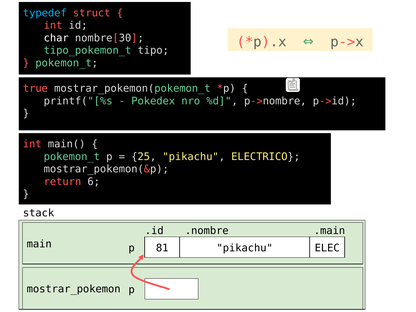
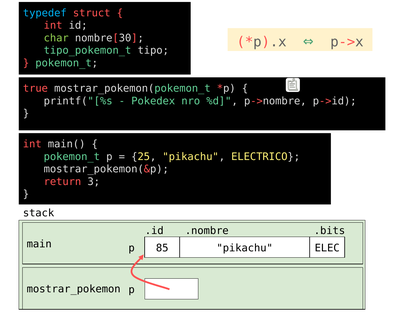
char colour: white -> light green
6: 6 -> 3
.main: .main -> .bits
81: 81 -> 85
